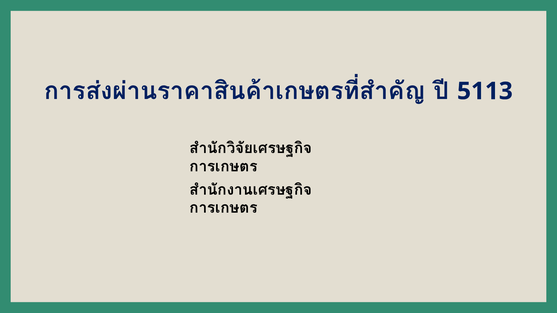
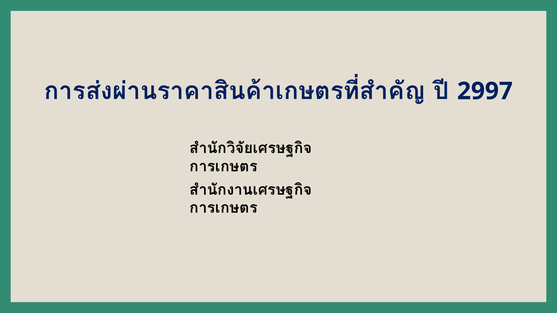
5113: 5113 -> 2997
